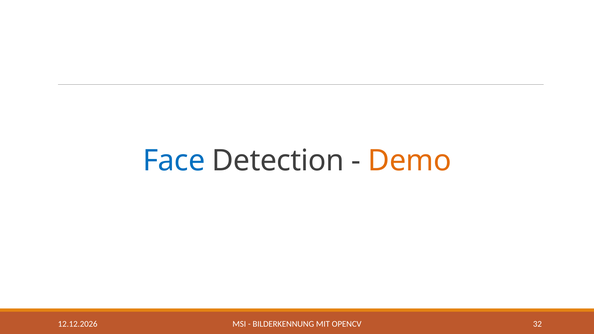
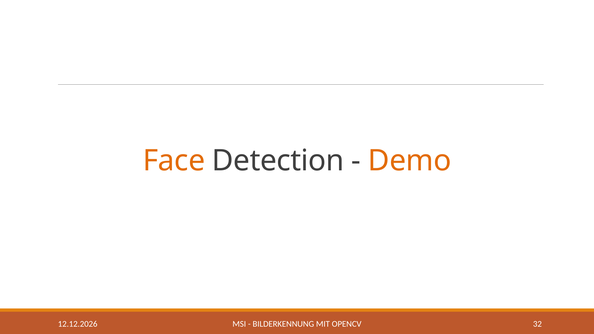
Face colour: blue -> orange
